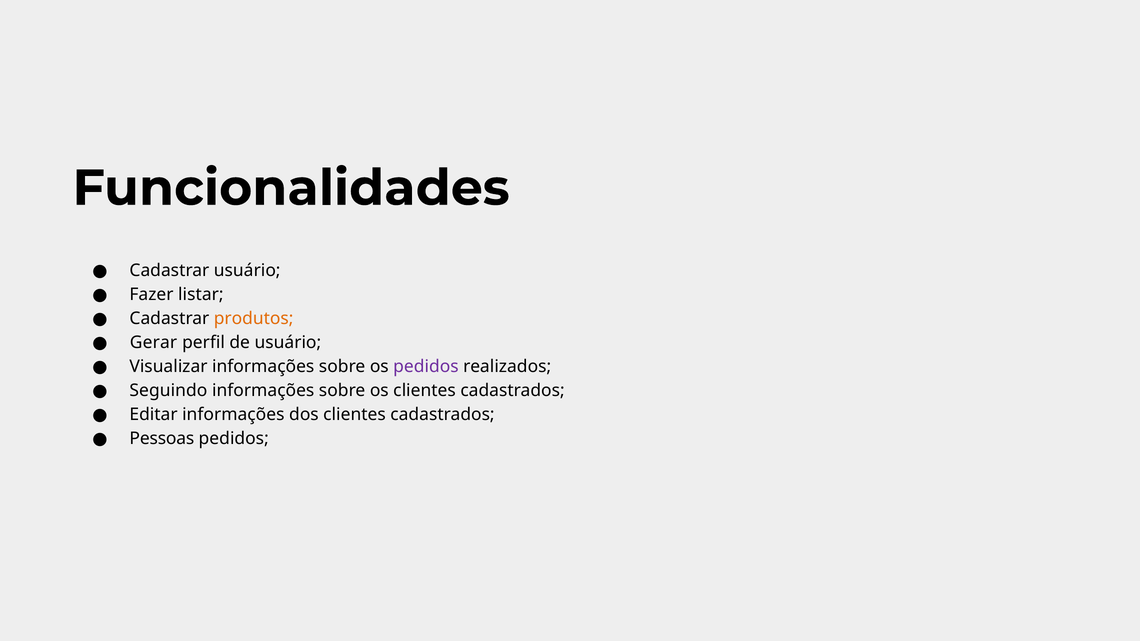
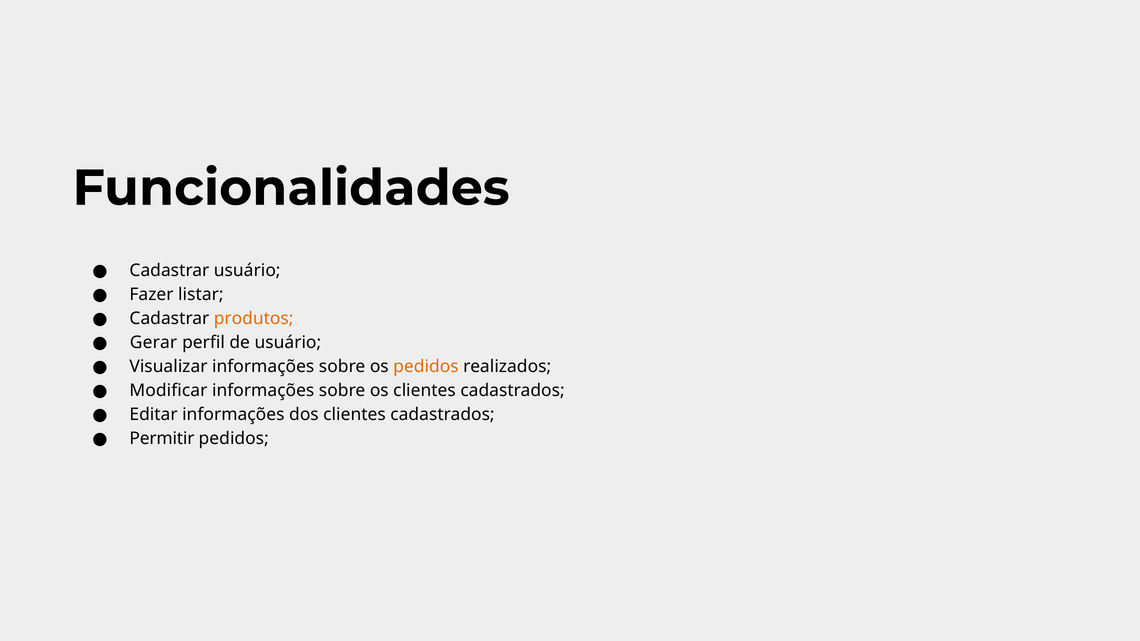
pedidos at (426, 367) colour: purple -> orange
Seguindo: Seguindo -> Modificar
Pessoas: Pessoas -> Permitir
